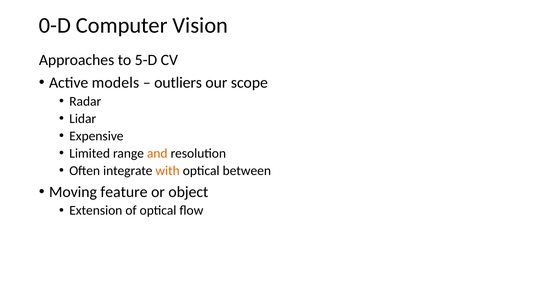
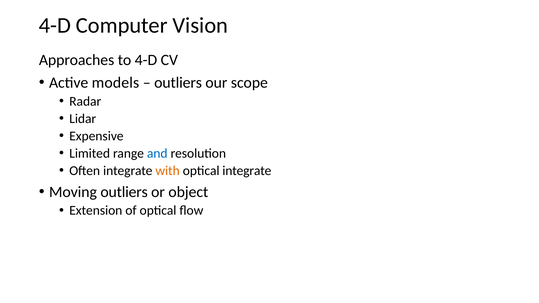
0-D at (55, 25): 0-D -> 4-D
to 5-D: 5-D -> 4-D
and colour: orange -> blue
optical between: between -> integrate
Moving feature: feature -> outliers
